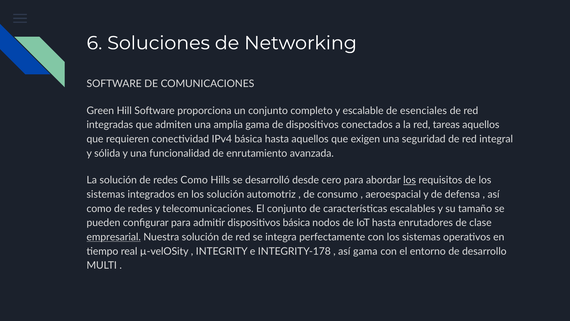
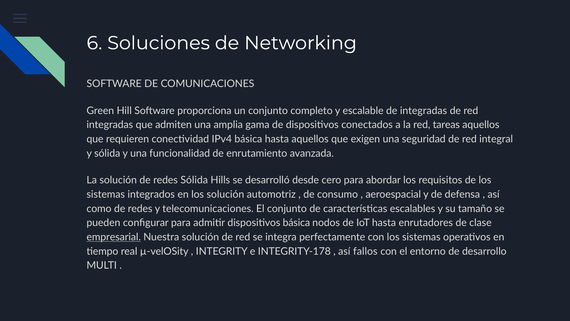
de esenciales: esenciales -> integradas
redes Como: Como -> Sólida
los at (410, 180) underline: present -> none
así gama: gama -> fallos
